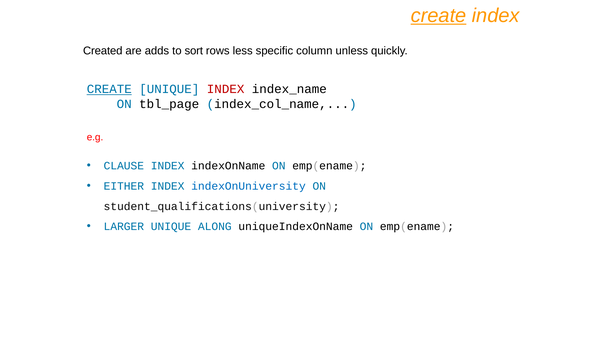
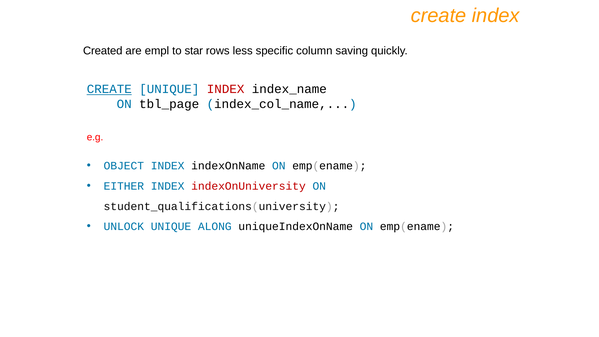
create at (439, 16) underline: present -> none
adds: adds -> empl
sort: sort -> star
unless: unless -> saving
CLAUSE: CLAUSE -> OBJECT
indexOnUniversity colour: blue -> red
LARGER: LARGER -> UNLOCK
